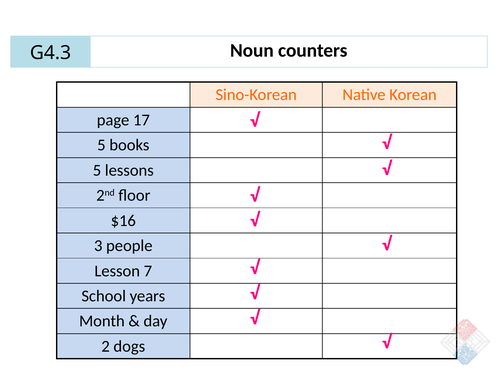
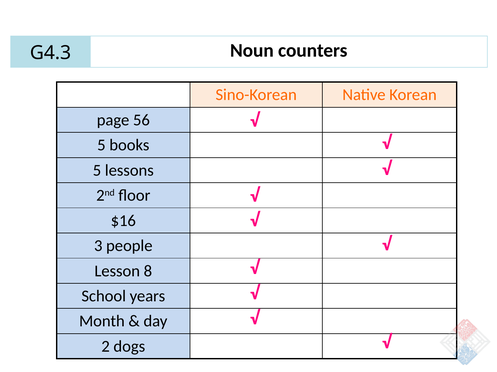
17: 17 -> 56
7: 7 -> 8
